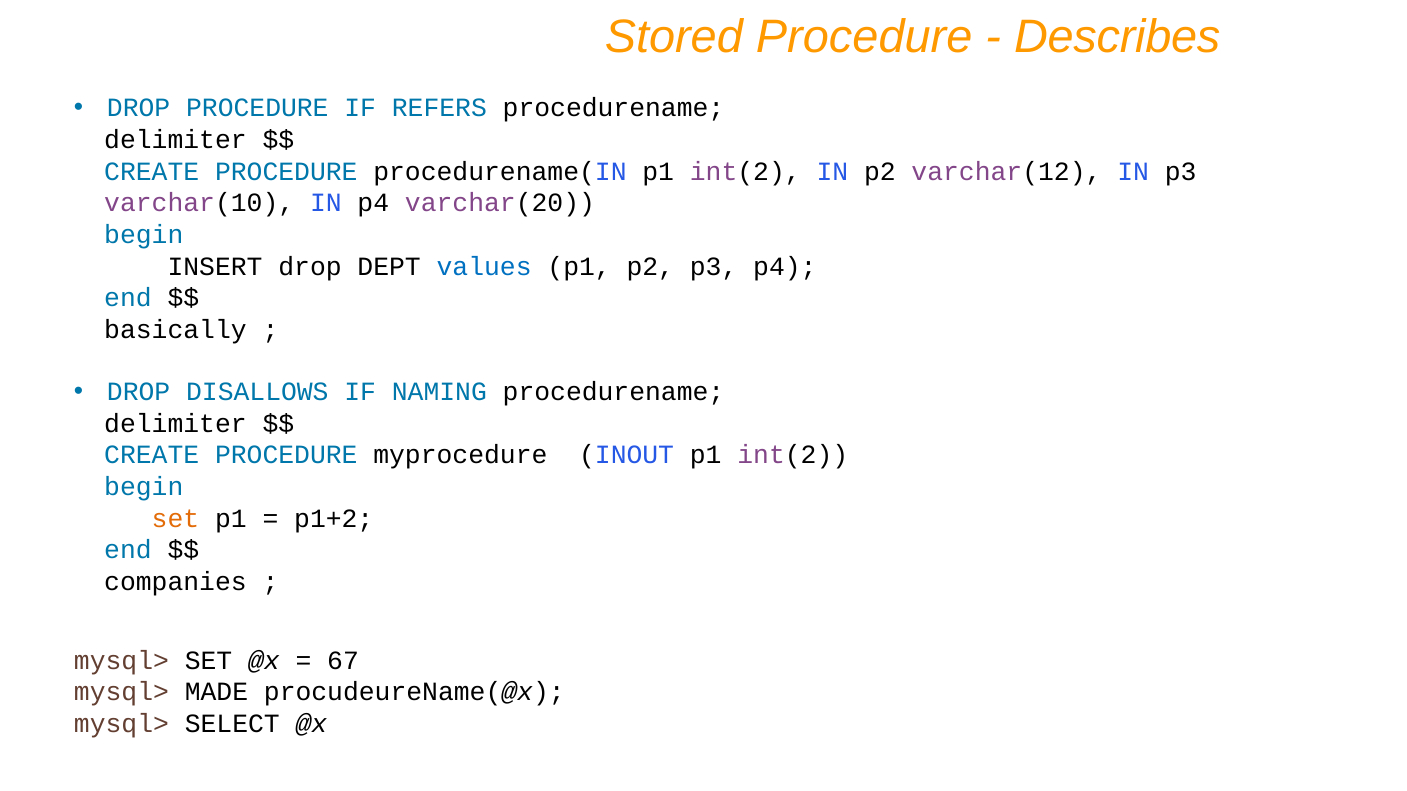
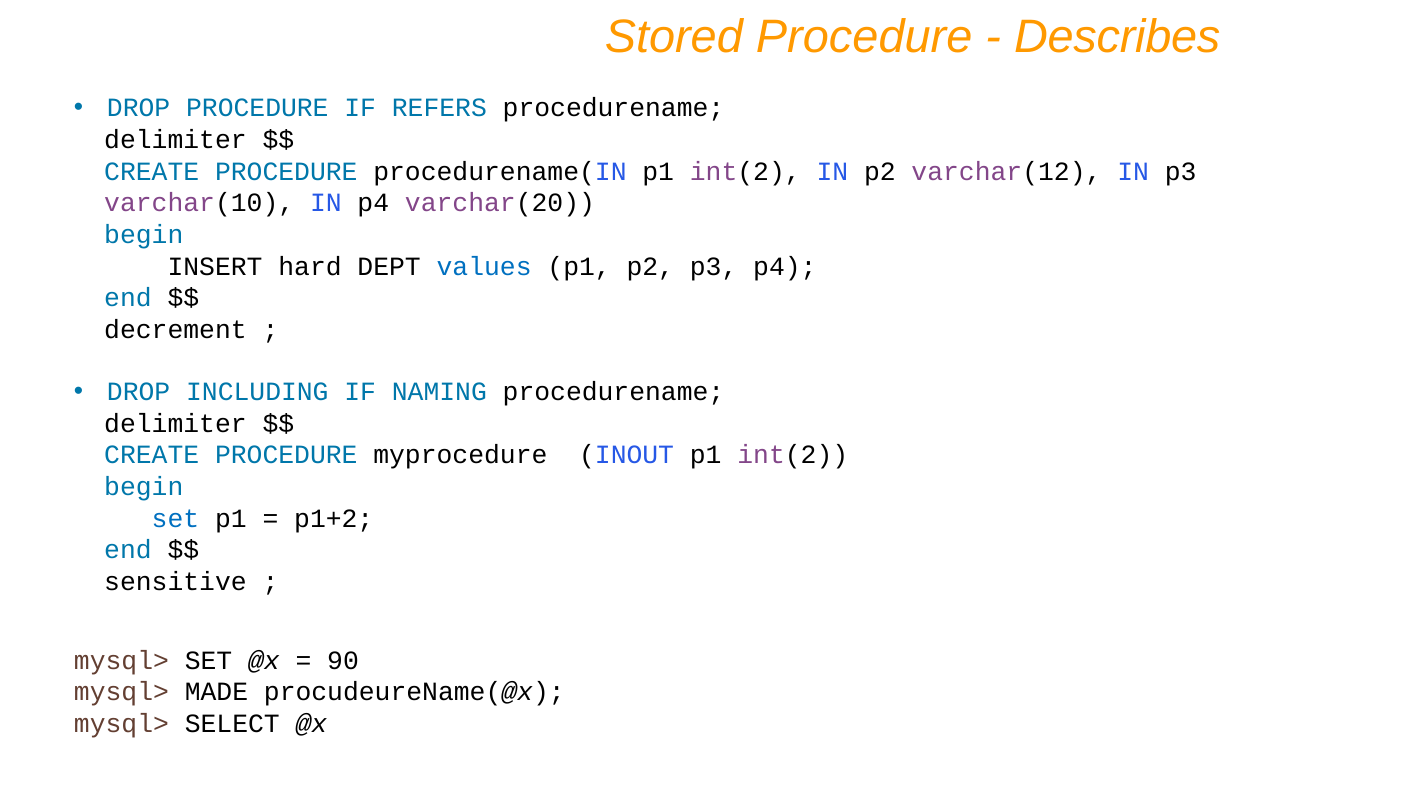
INSERT drop: drop -> hard
basically: basically -> decrement
DISALLOWS: DISALLOWS -> INCLUDING
set at (175, 519) colour: orange -> blue
companies: companies -> sensitive
67: 67 -> 90
